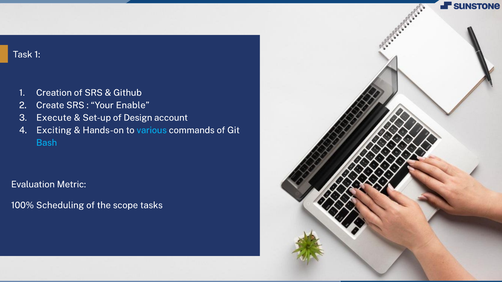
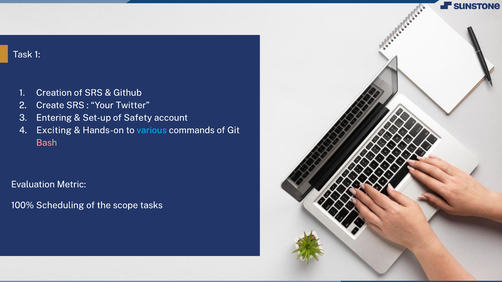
Enable: Enable -> Twitter
Execute: Execute -> Entering
Design: Design -> Safety
Bash colour: light blue -> pink
